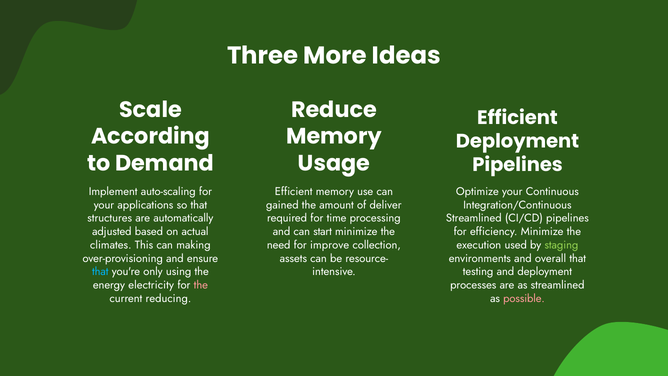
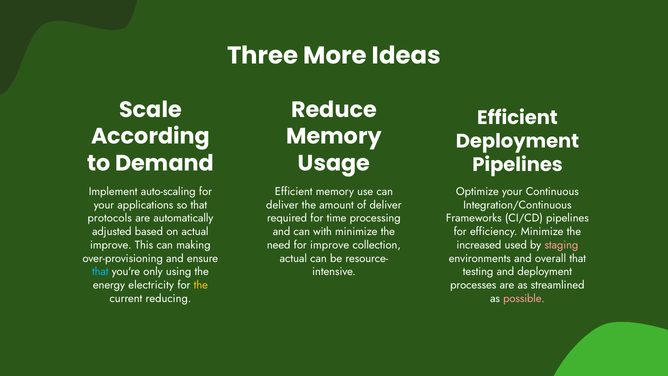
gained at (282, 205): gained -> deliver
structures: structures -> protocols
Streamlined at (474, 218): Streamlined -> Frameworks
start: start -> with
climates at (111, 245): climates -> improve
execution: execution -> increased
staging colour: light green -> pink
assets at (293, 258): assets -> actual
the at (201, 285) colour: pink -> yellow
